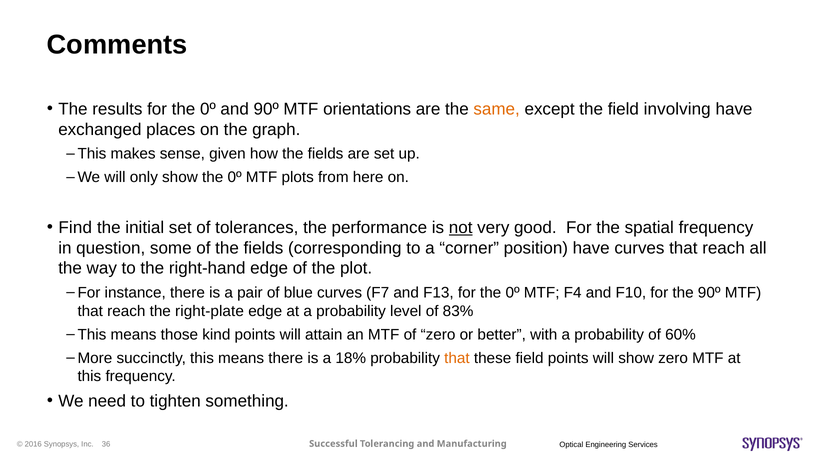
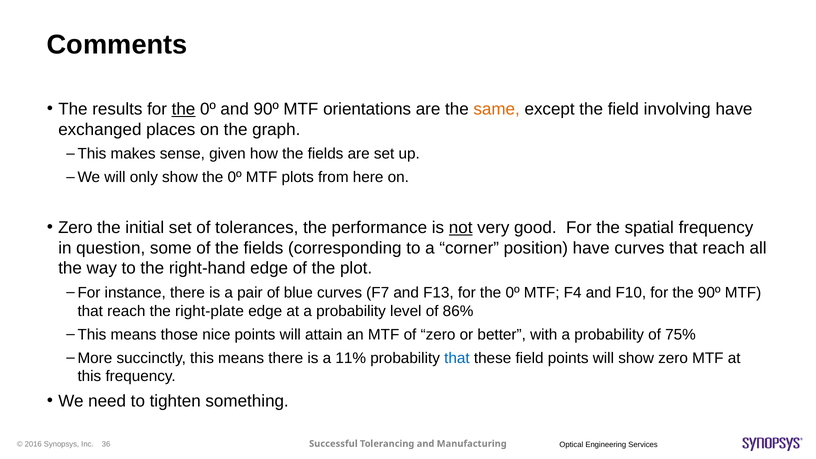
the at (184, 109) underline: none -> present
Find at (75, 227): Find -> Zero
83%: 83% -> 86%
kind: kind -> nice
60%: 60% -> 75%
18%: 18% -> 11%
that at (457, 358) colour: orange -> blue
